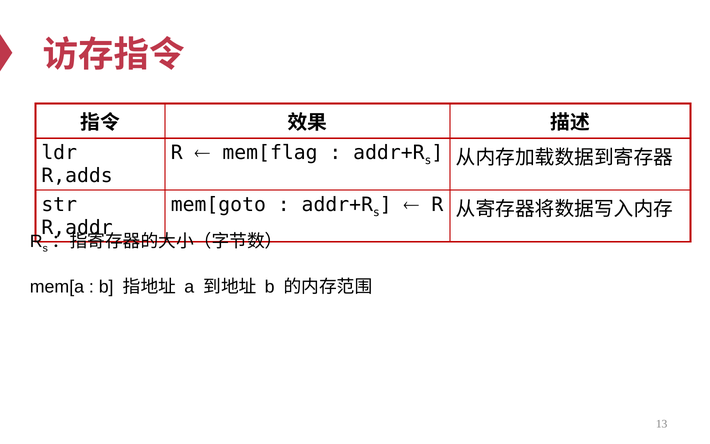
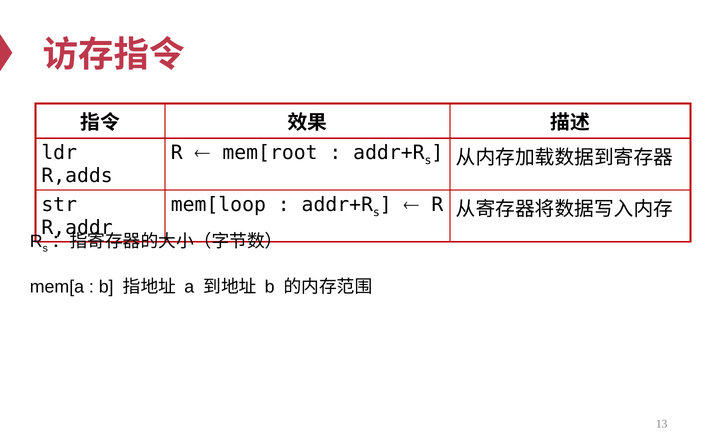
mem[flag: mem[flag -> mem[root
mem[goto: mem[goto -> mem[loop
